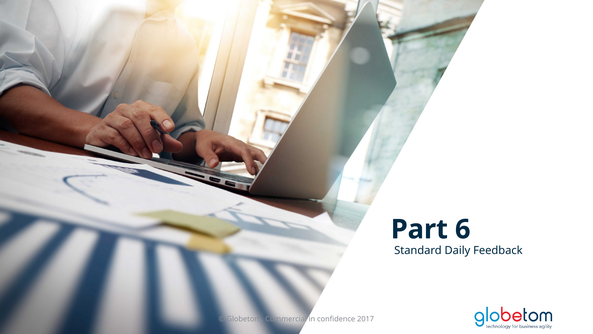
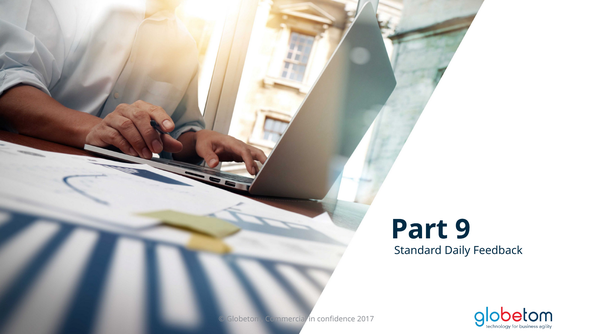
6: 6 -> 9
